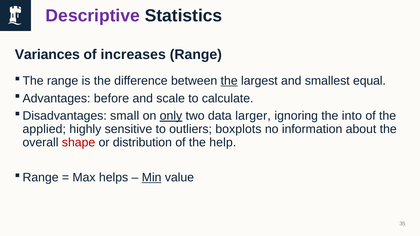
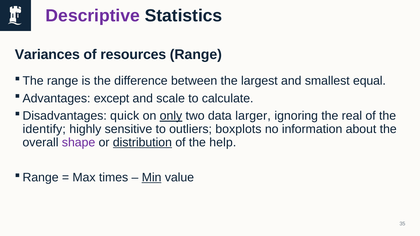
increases: increases -> resources
the at (229, 81) underline: present -> none
before: before -> except
small: small -> quick
into: into -> real
applied: applied -> identify
shape colour: red -> purple
distribution underline: none -> present
helps: helps -> times
